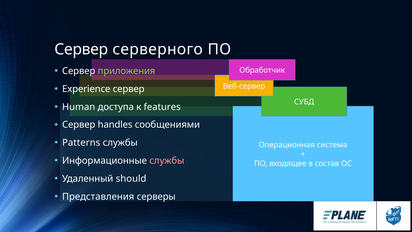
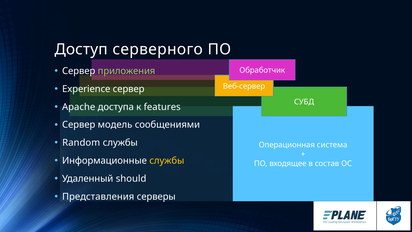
Сервер at (81, 49): Сервер -> Доступ
Human: Human -> Apache
handles: handles -> модель
Patterns: Patterns -> Random
службы at (167, 161) colour: pink -> yellow
